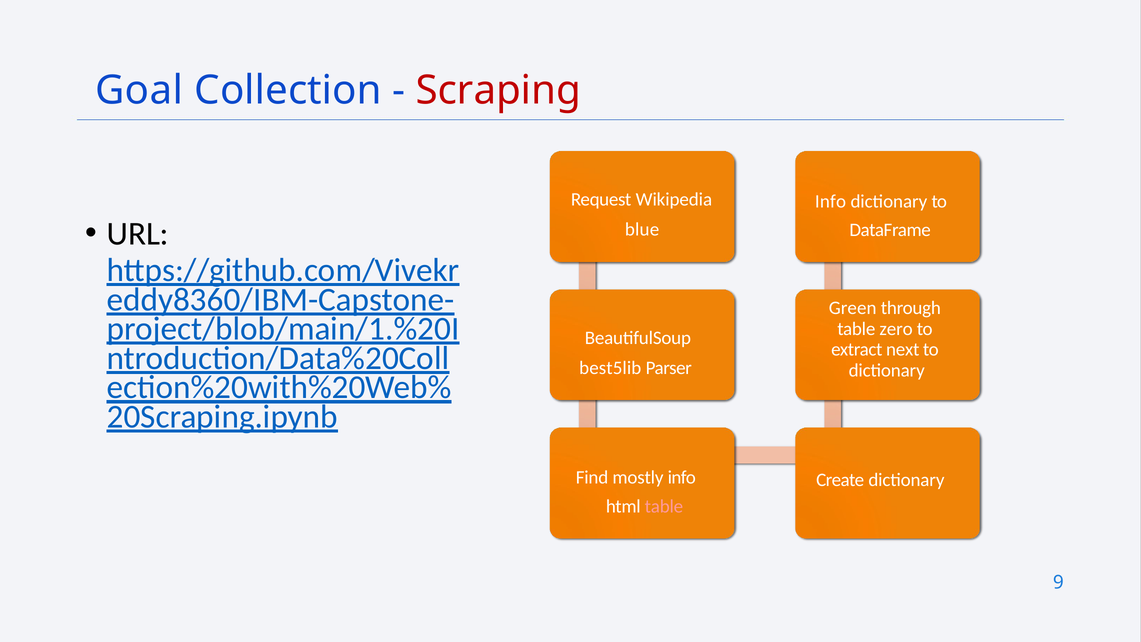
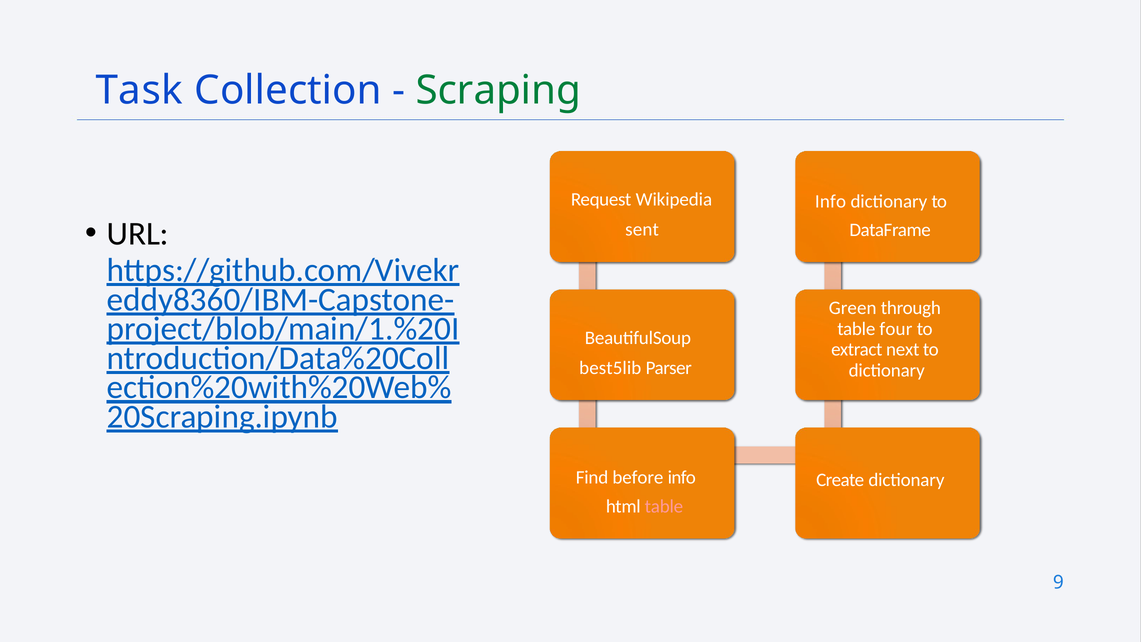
Goal: Goal -> Task
Scraping colour: red -> green
blue: blue -> sent
zero: zero -> four
mostly: mostly -> before
